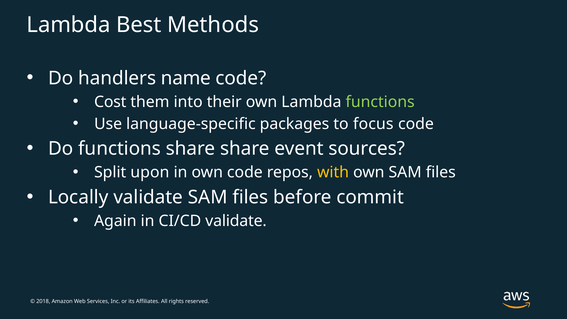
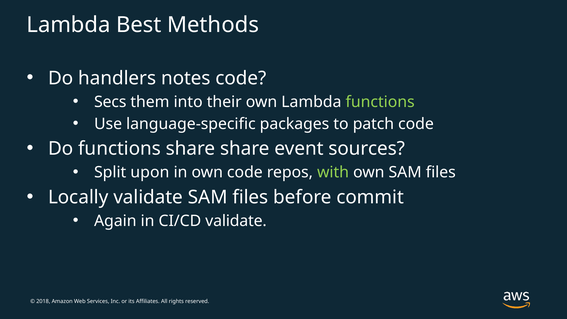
name: name -> notes
Cost: Cost -> Secs
focus: focus -> patch
with colour: yellow -> light green
